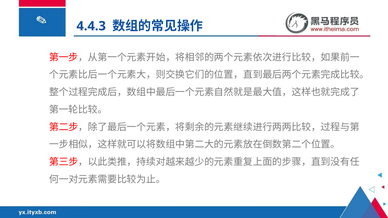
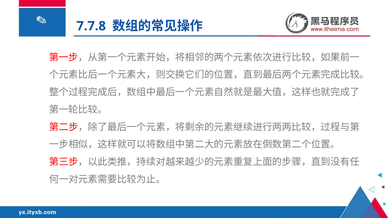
4.4.3: 4.4.3 -> 7.7.8
